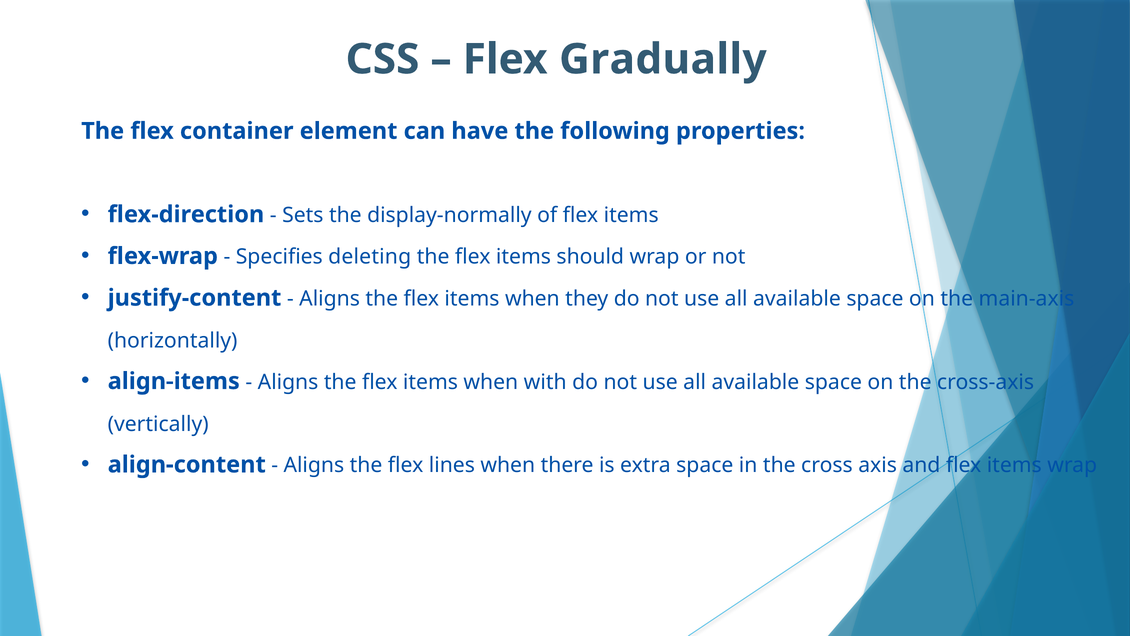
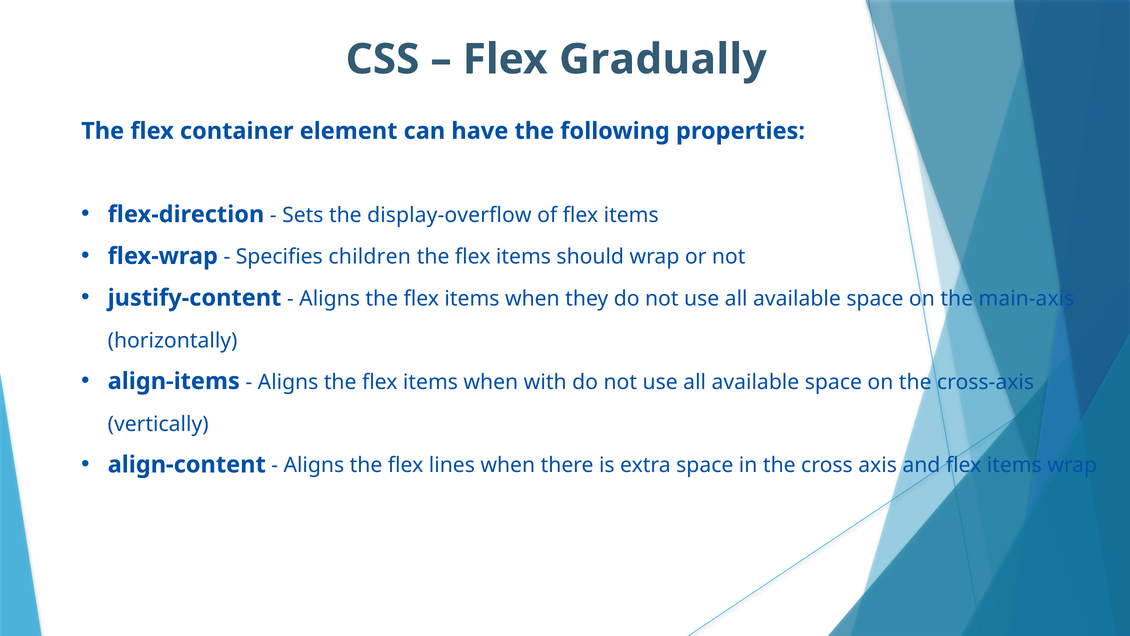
display-normally: display-normally -> display-overflow
deleting: deleting -> children
